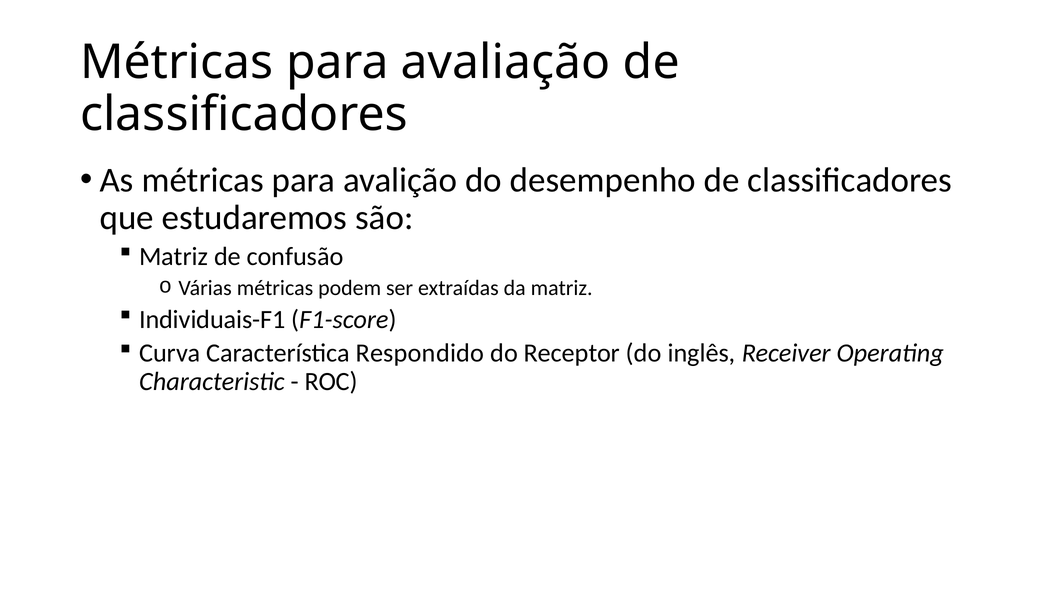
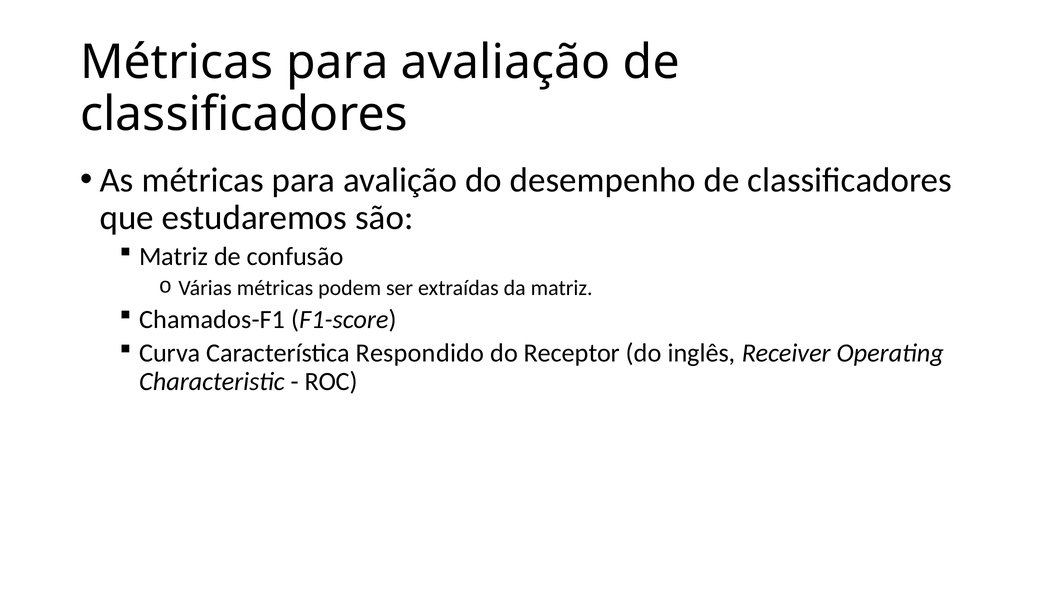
Individuais-F1: Individuais-F1 -> Chamados-F1
